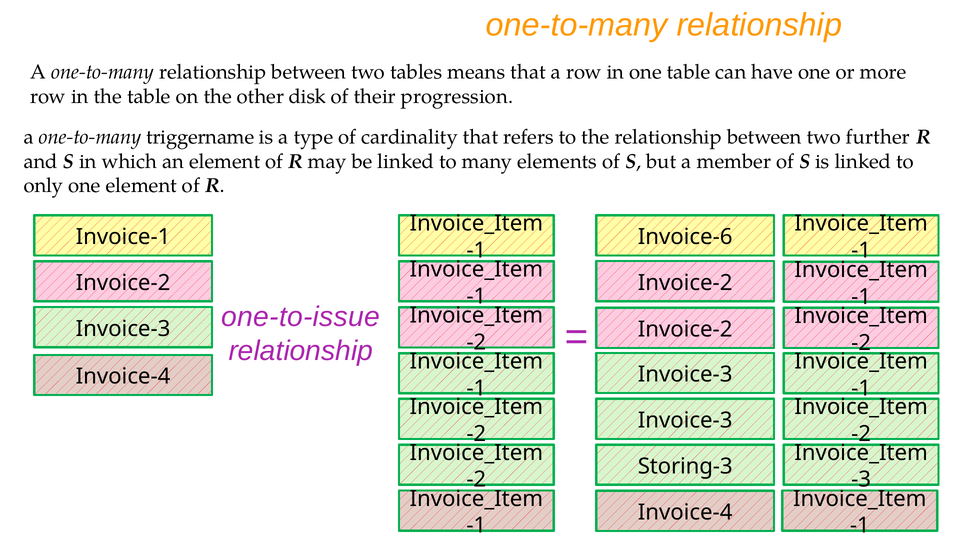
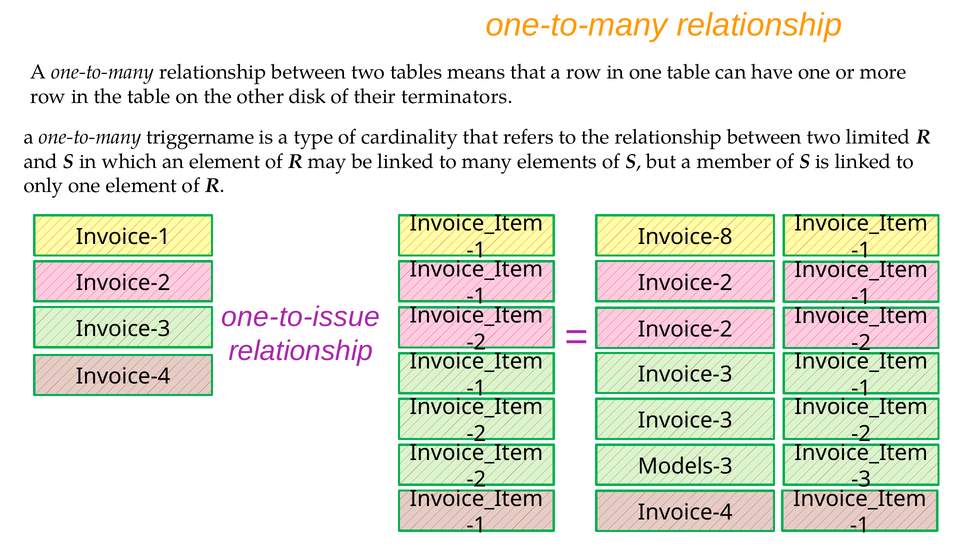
progression: progression -> terminators
further: further -> limited
Invoice-6: Invoice-6 -> Invoice-8
Storing-3: Storing-3 -> Models-3
